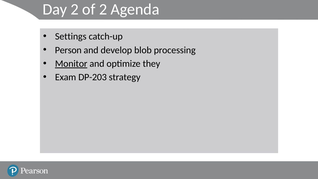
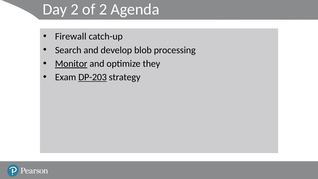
Settings: Settings -> Firewall
Person: Person -> Search
DP-203 underline: none -> present
